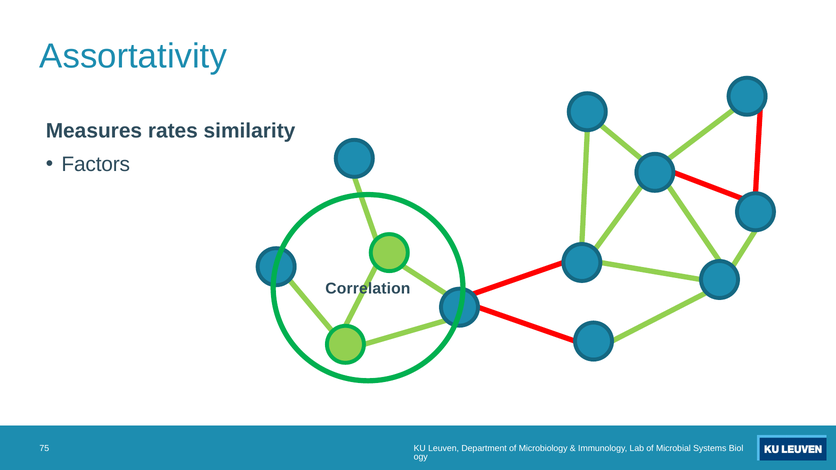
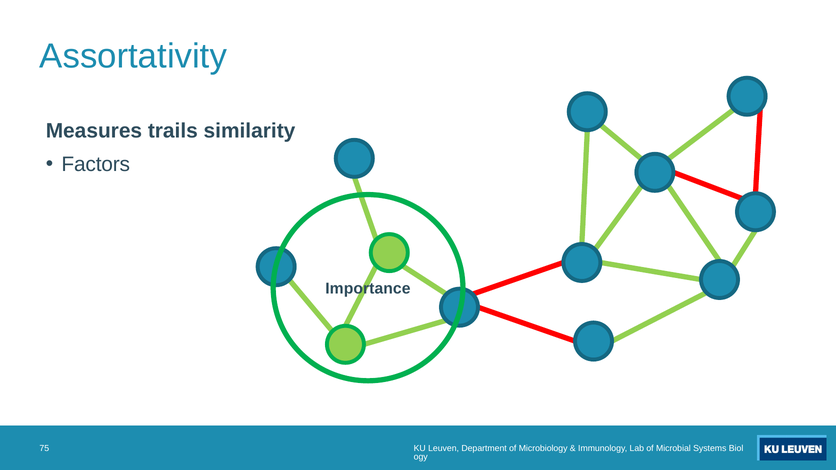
rates: rates -> trails
Correlation: Correlation -> Importance
